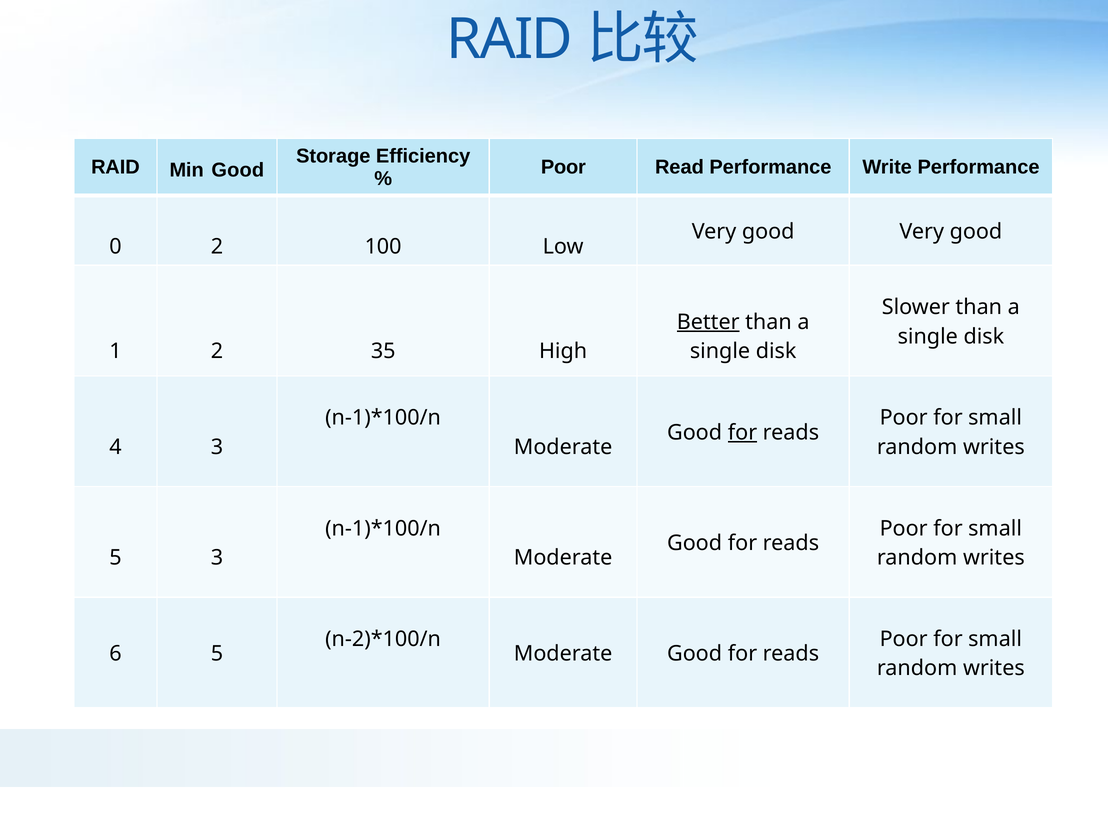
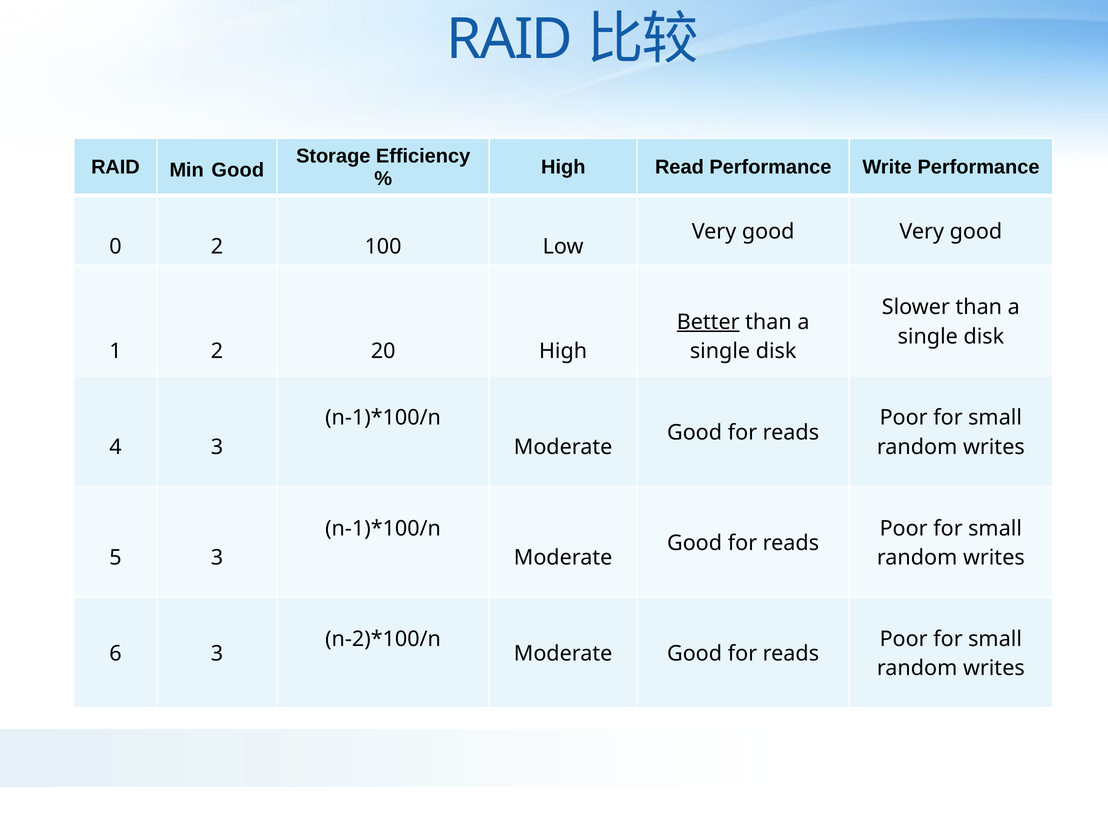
Poor at (563, 167): Poor -> High
35: 35 -> 20
for at (742, 433) underline: present -> none
6 5: 5 -> 3
